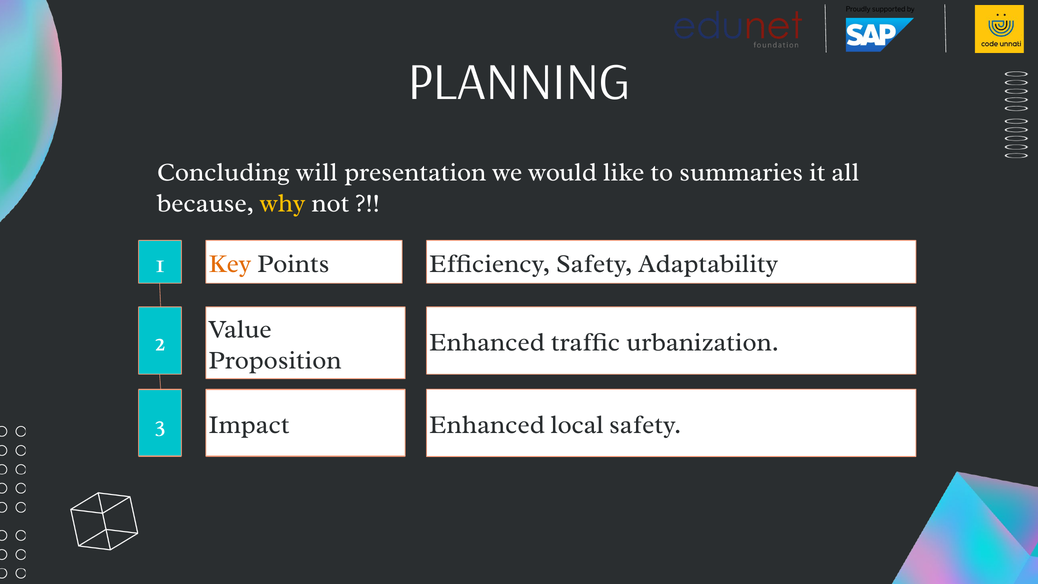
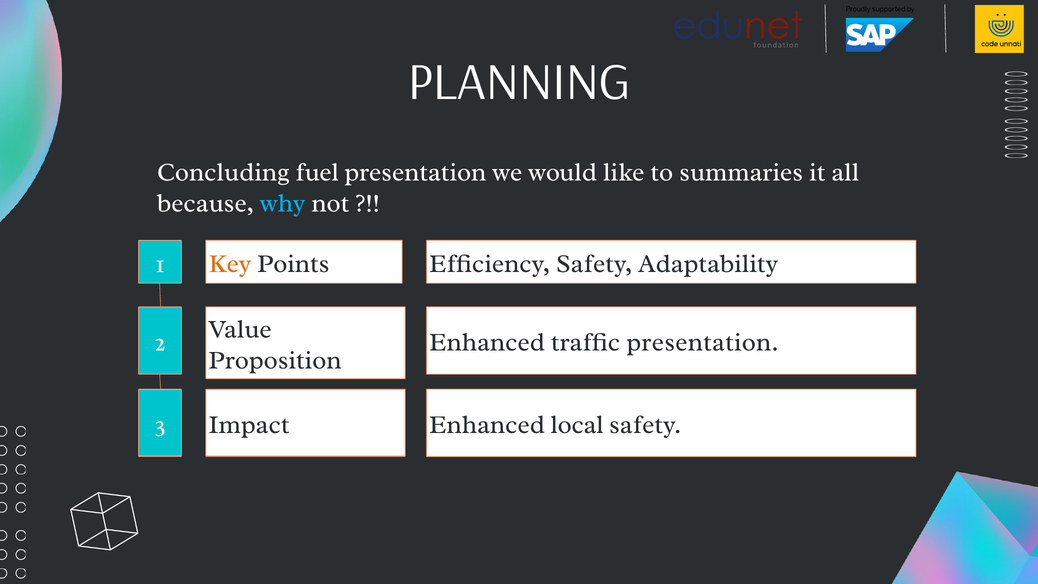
will: will -> fuel
why colour: yellow -> light blue
traffic urbanization: urbanization -> presentation
